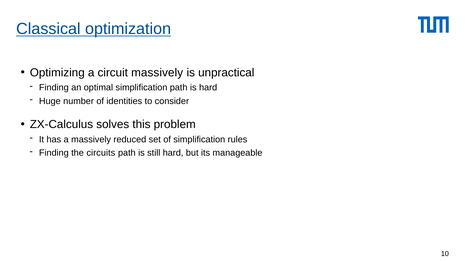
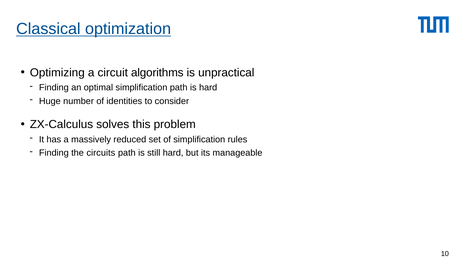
circuit massively: massively -> algorithms
